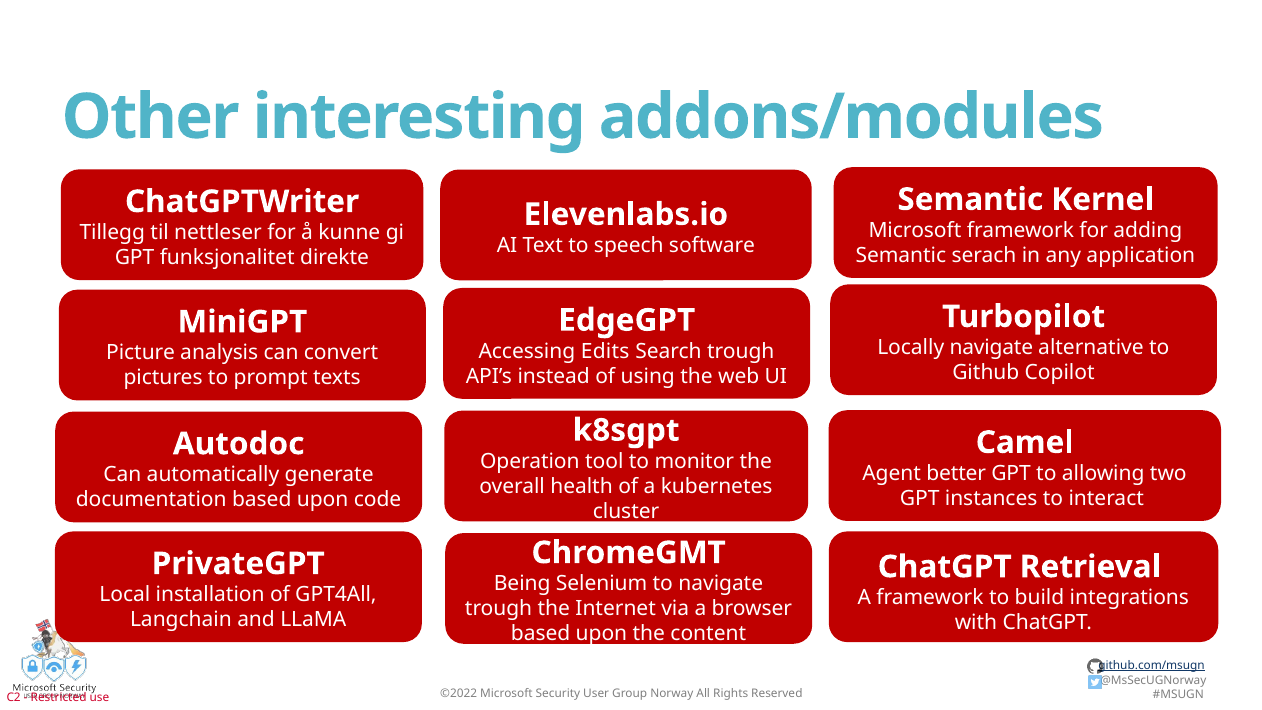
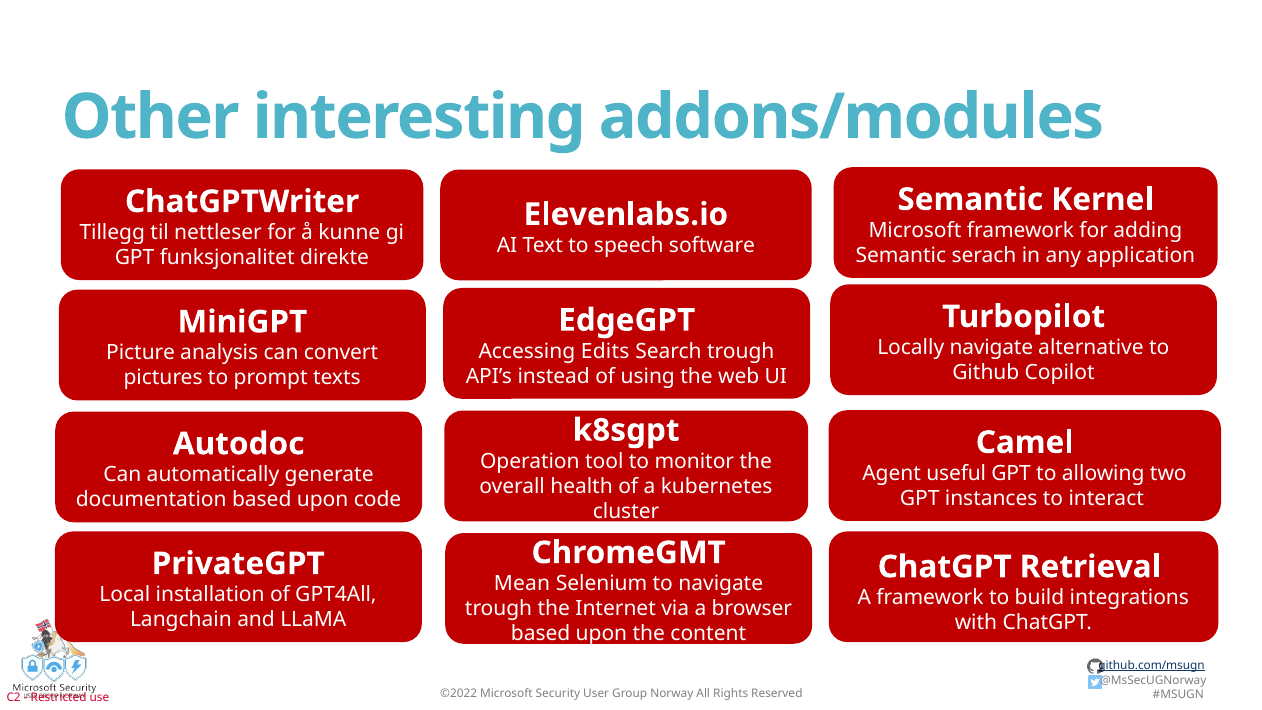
better: better -> useful
Being: Being -> Mean
